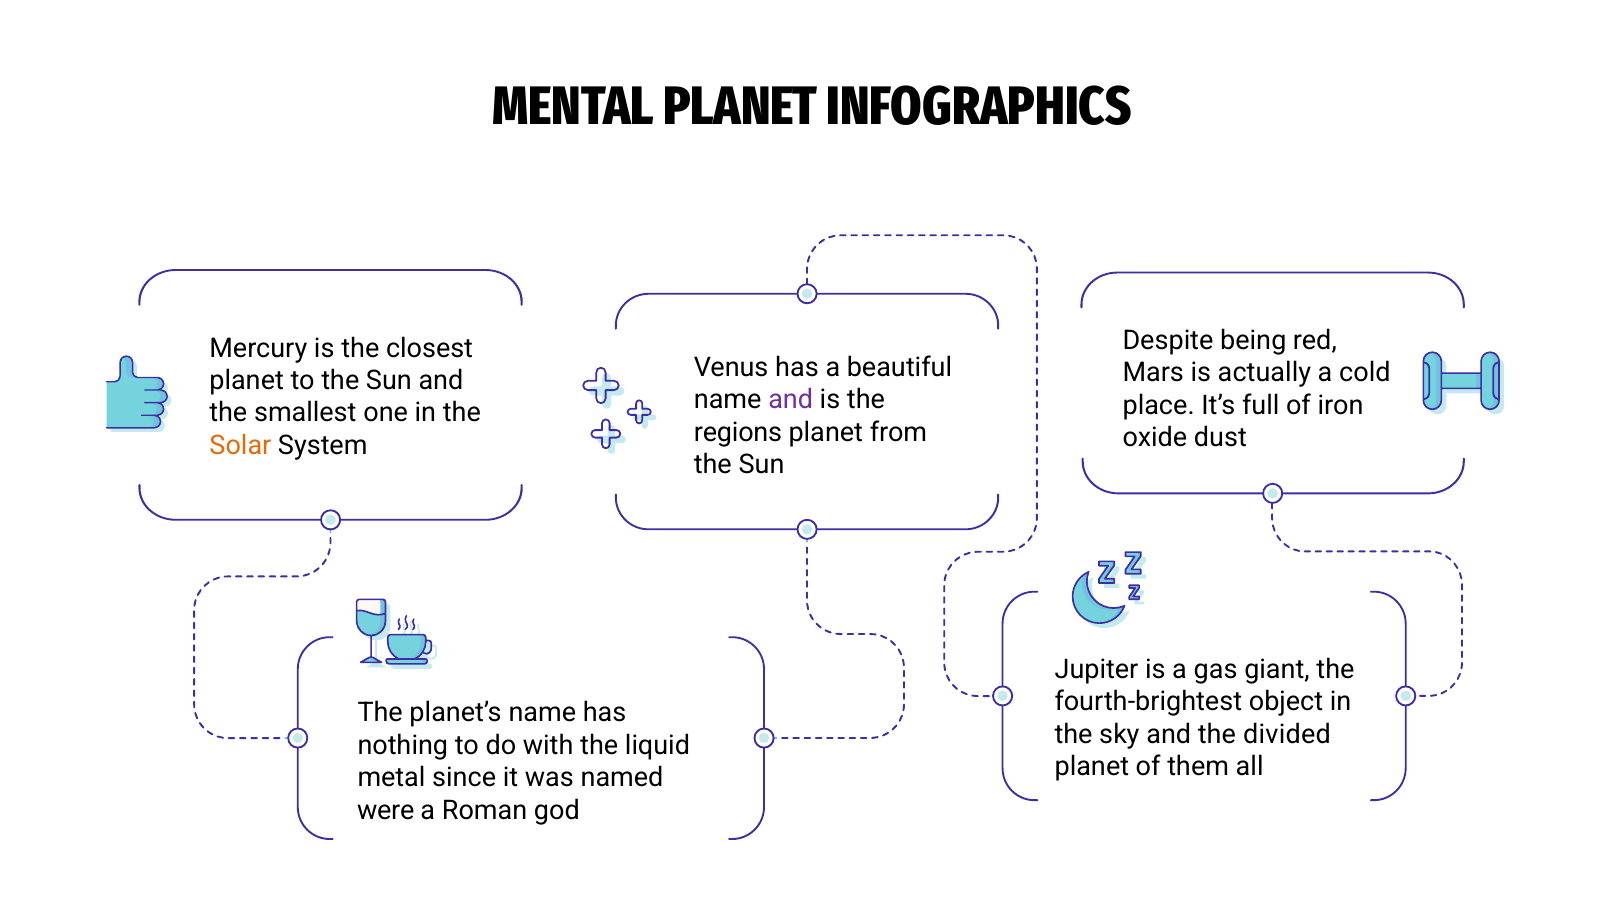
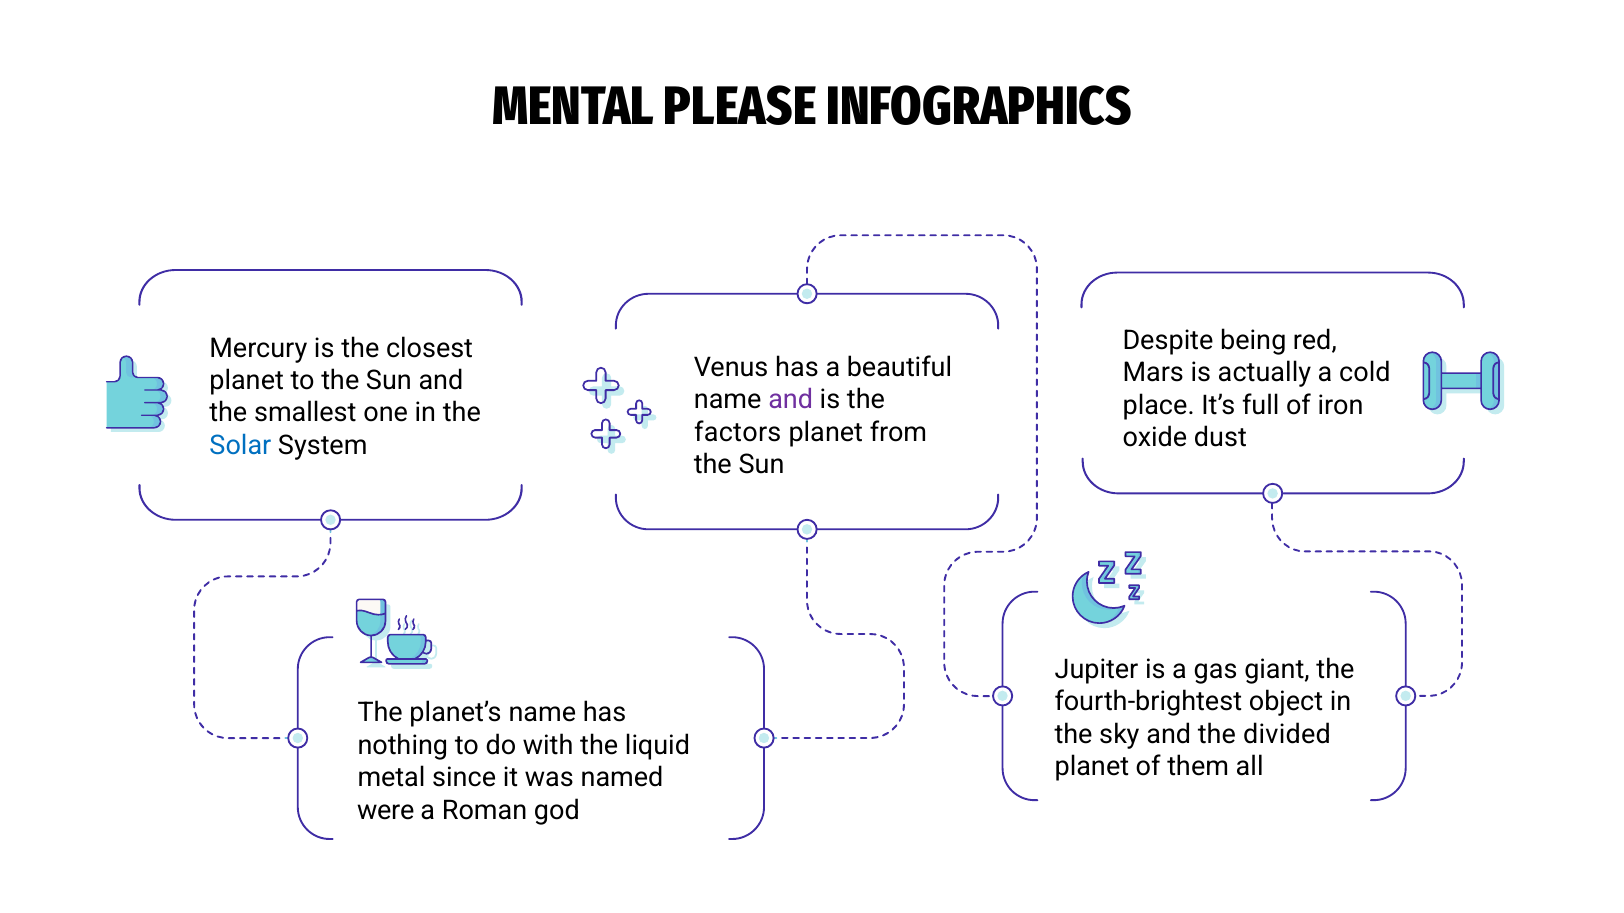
MENTAL PLANET: PLANET -> PLEASE
regions: regions -> factors
Solar colour: orange -> blue
